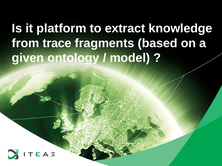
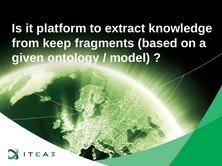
trace: trace -> keep
